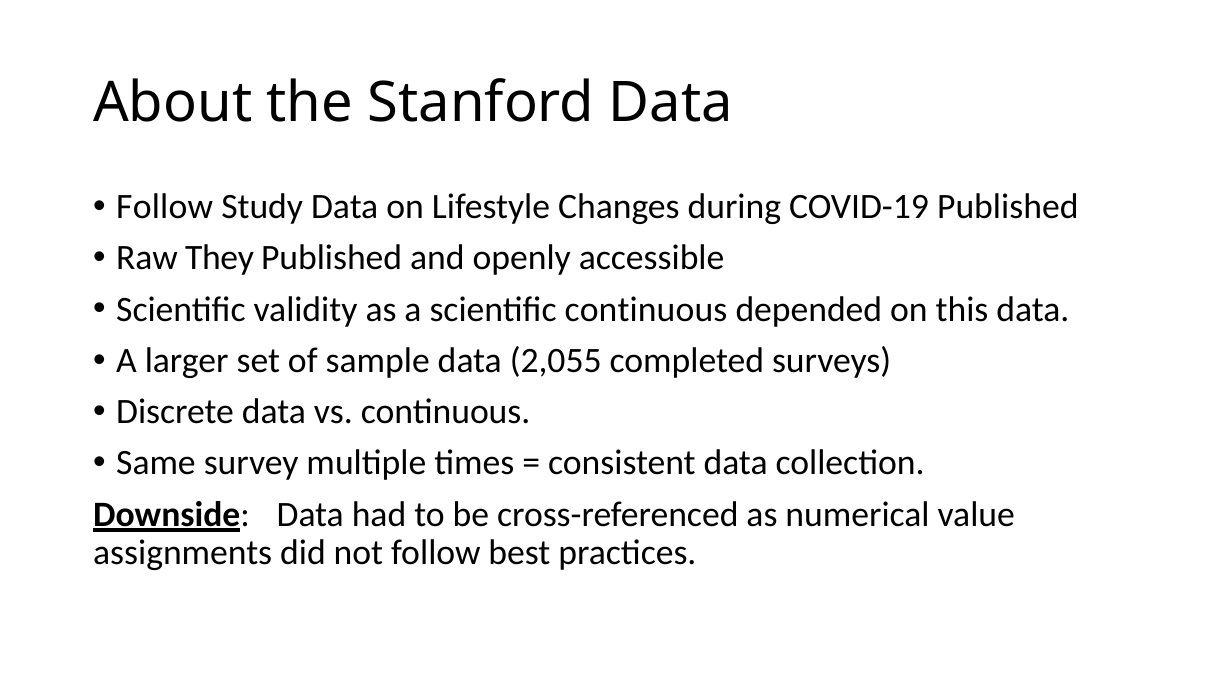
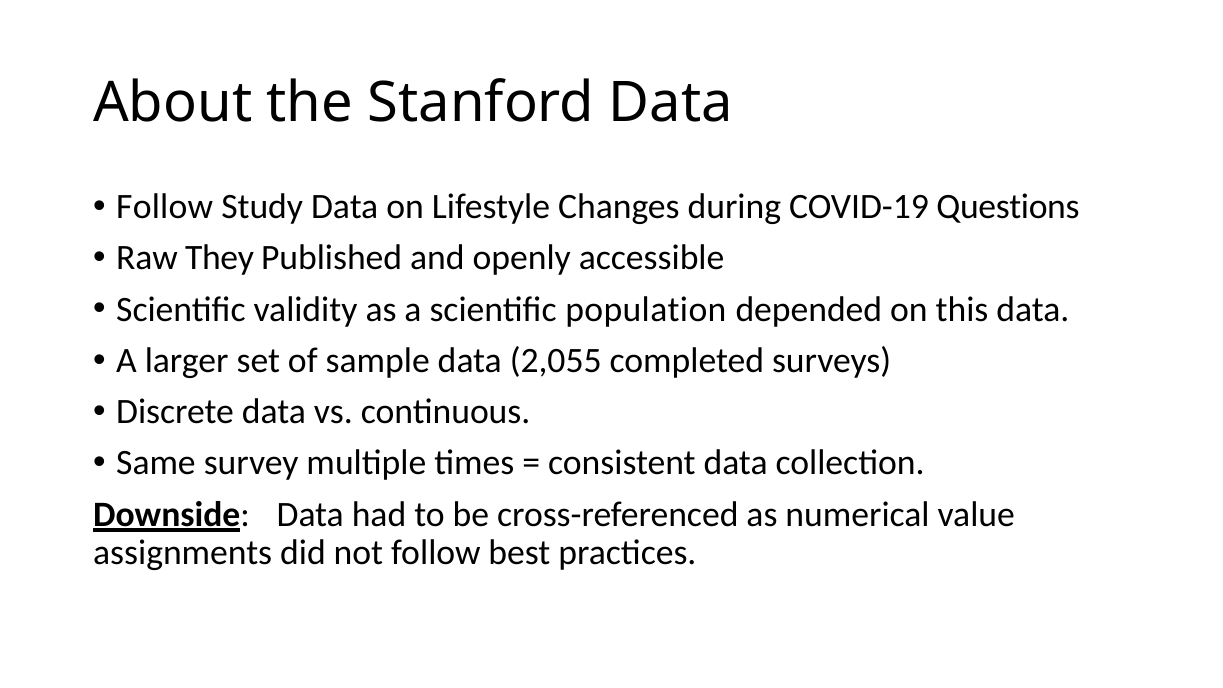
COVID-19 Published: Published -> Questions
scientific continuous: continuous -> population
